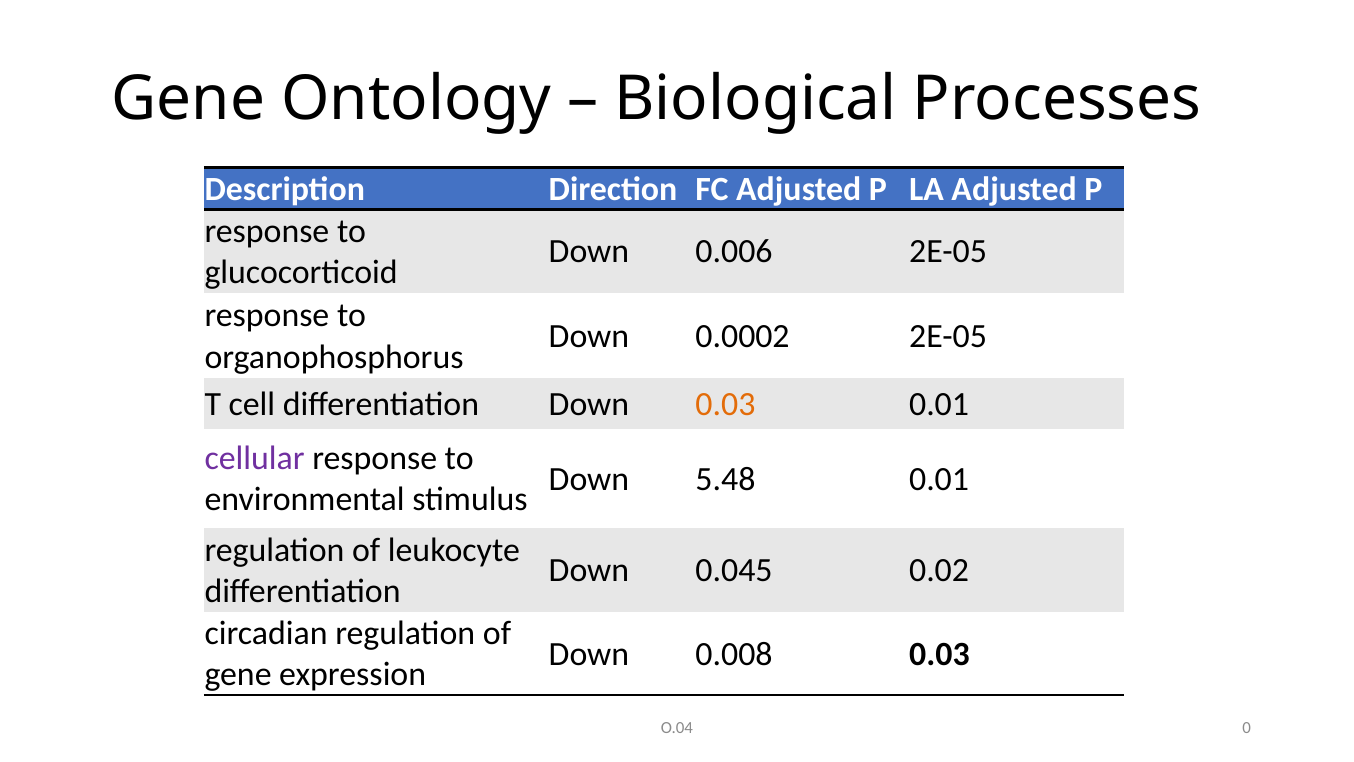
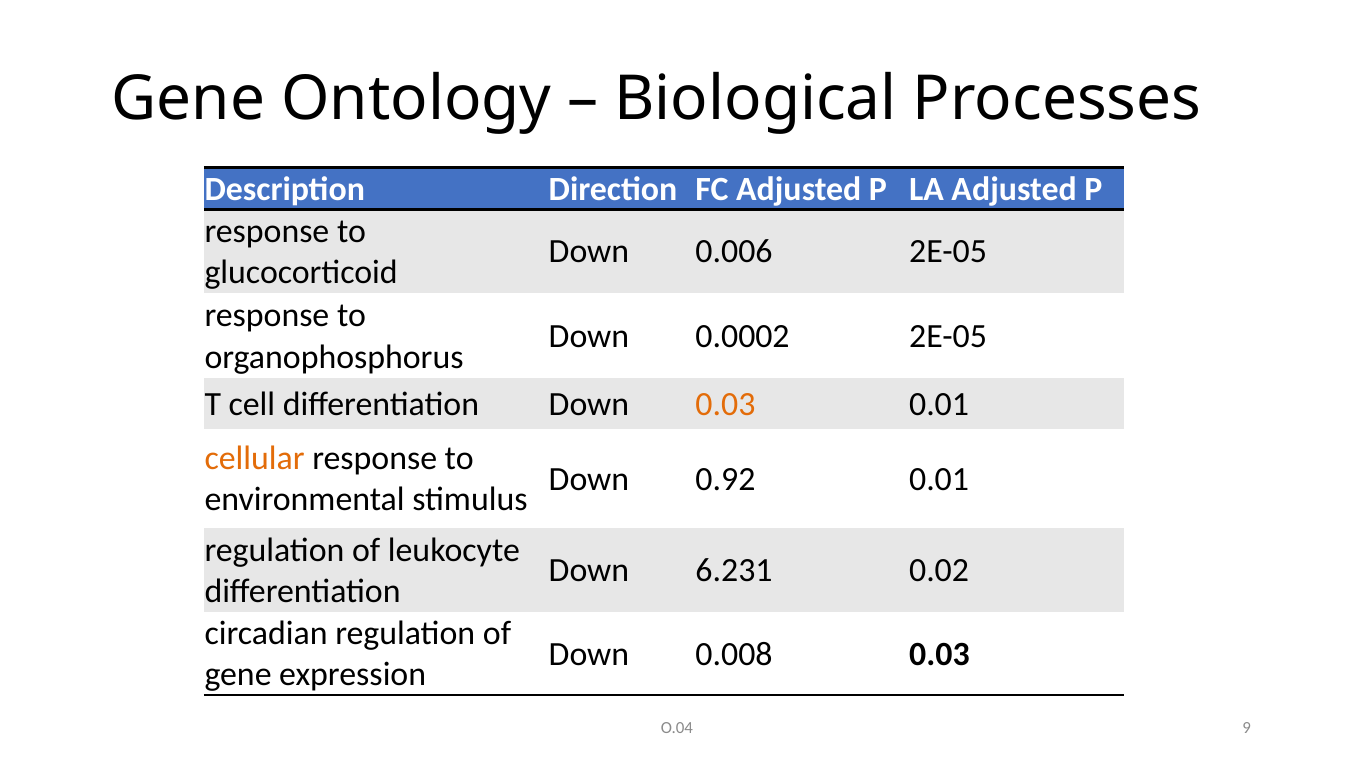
cellular colour: purple -> orange
5.48: 5.48 -> 0.92
0.045: 0.045 -> 6.231
0: 0 -> 9
